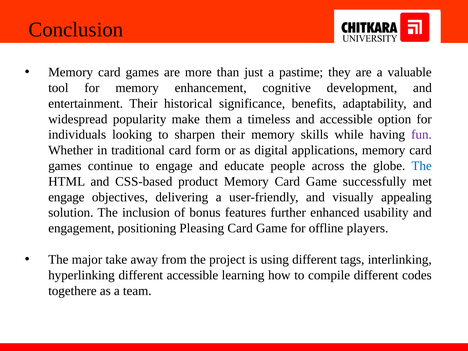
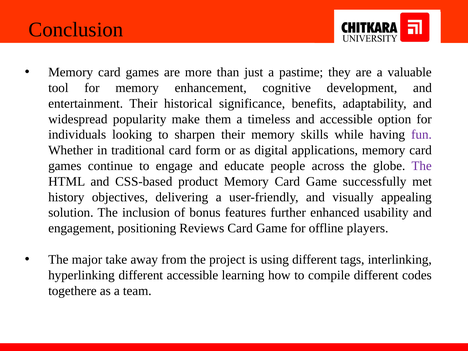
The at (422, 166) colour: blue -> purple
engage at (66, 197): engage -> history
Pleasing: Pleasing -> Reviews
